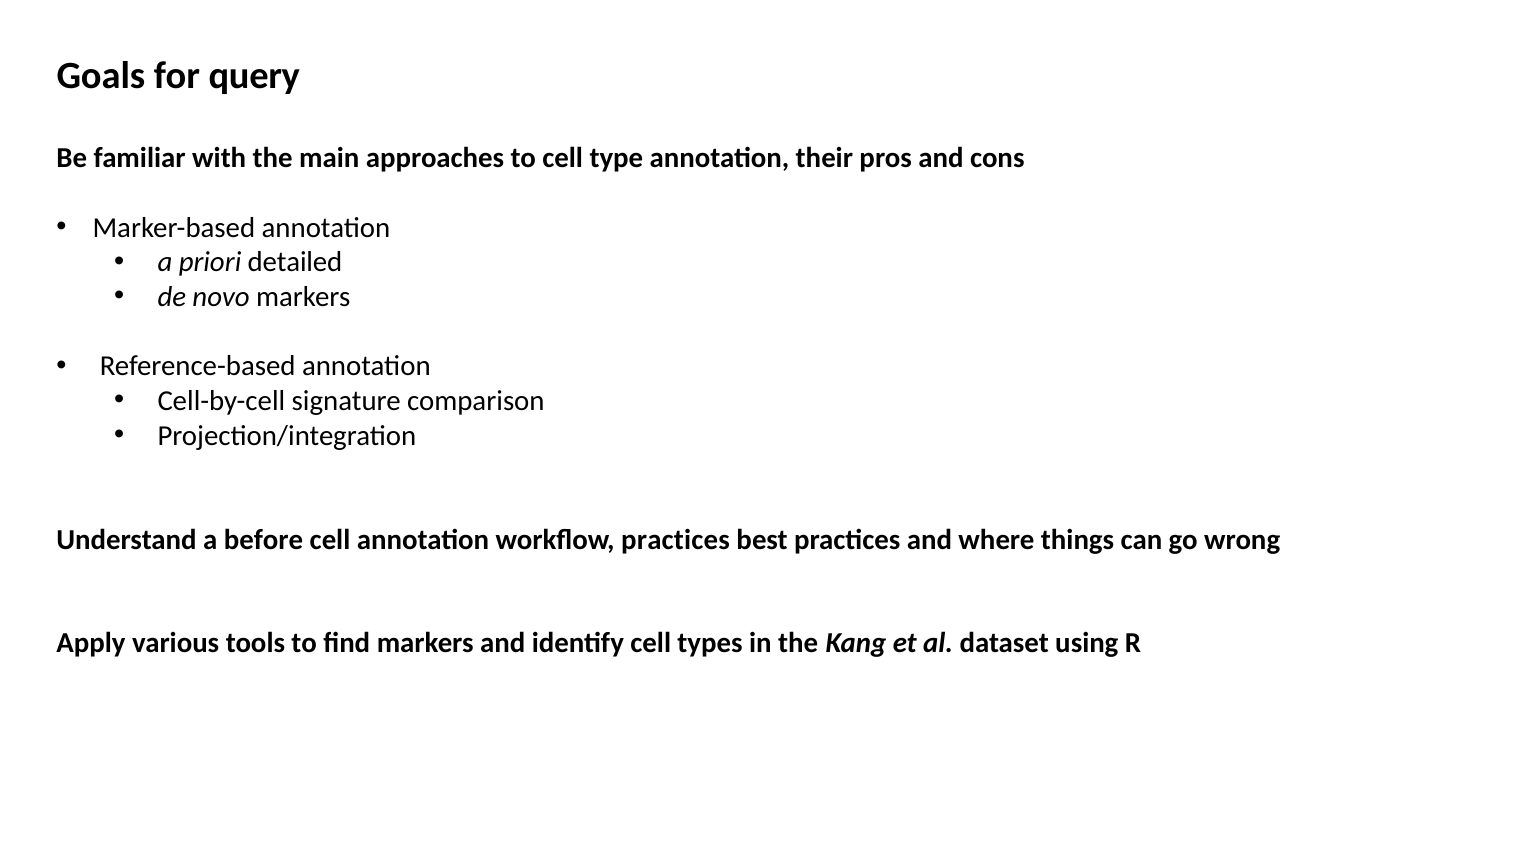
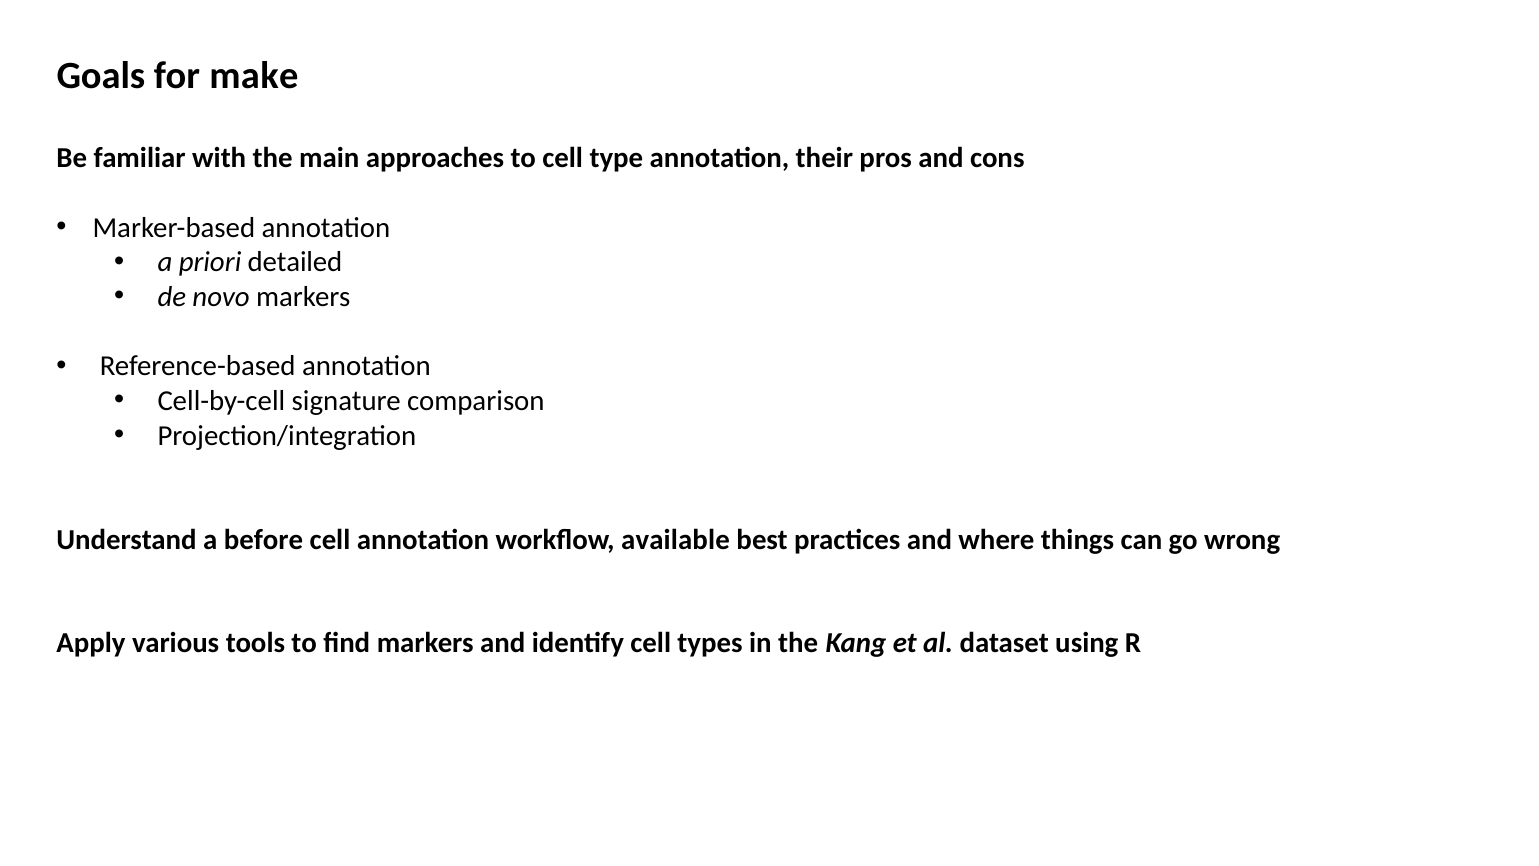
query: query -> make
workflow practices: practices -> available
